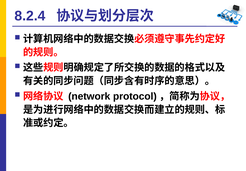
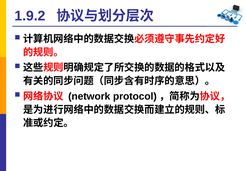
8.2.4: 8.2.4 -> 1.9.2
